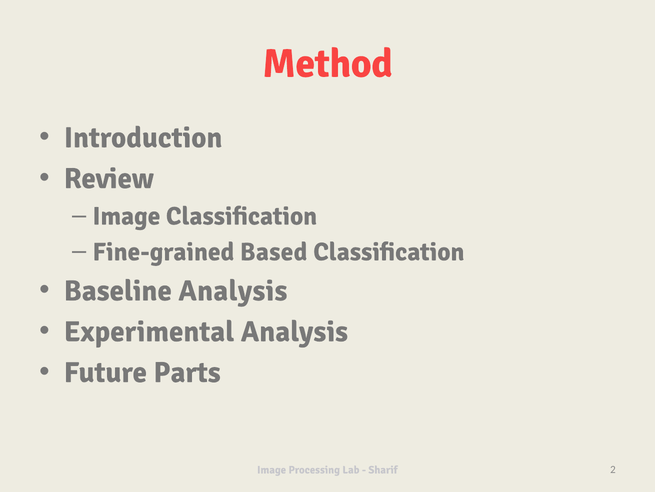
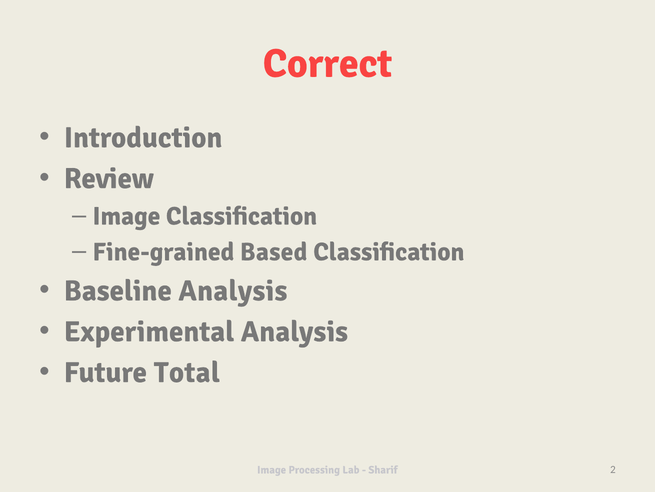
Method: Method -> Correct
Parts: Parts -> Total
